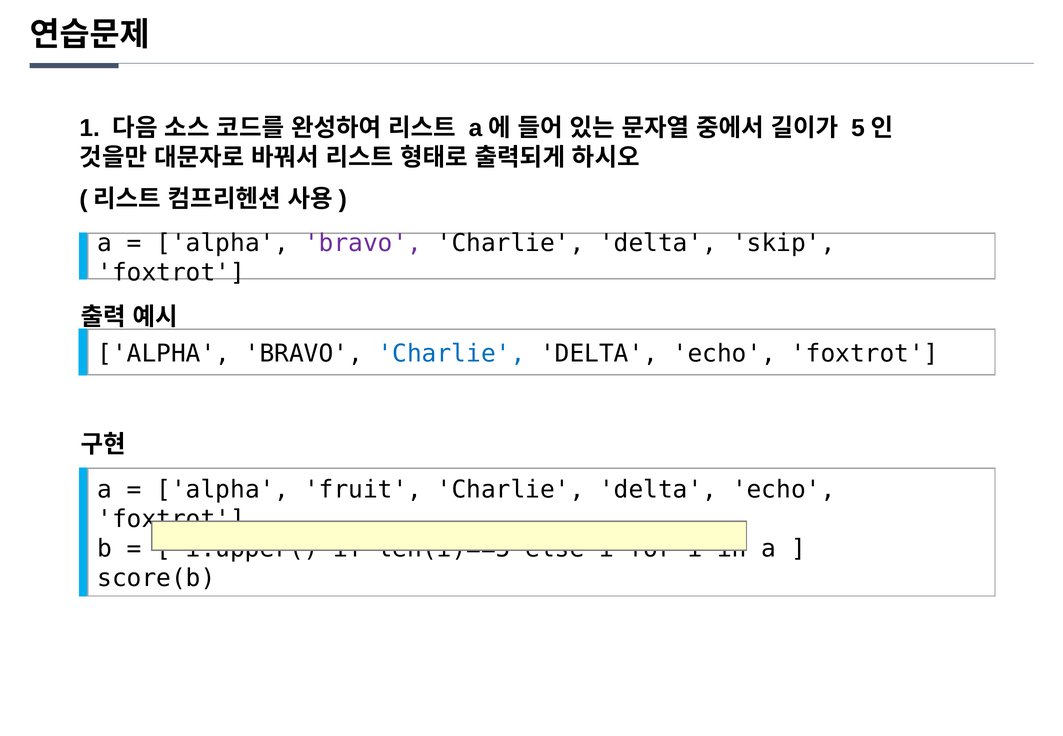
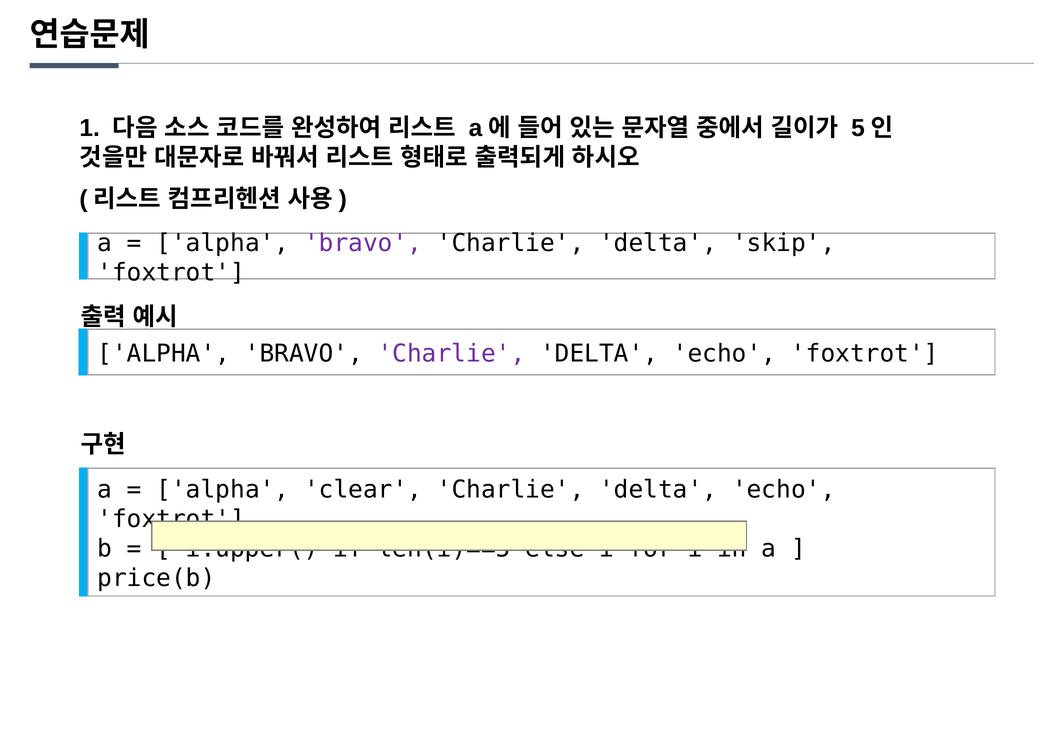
Charlie at (451, 354) colour: blue -> purple
fruit: fruit -> clear
score(b: score(b -> price(b
